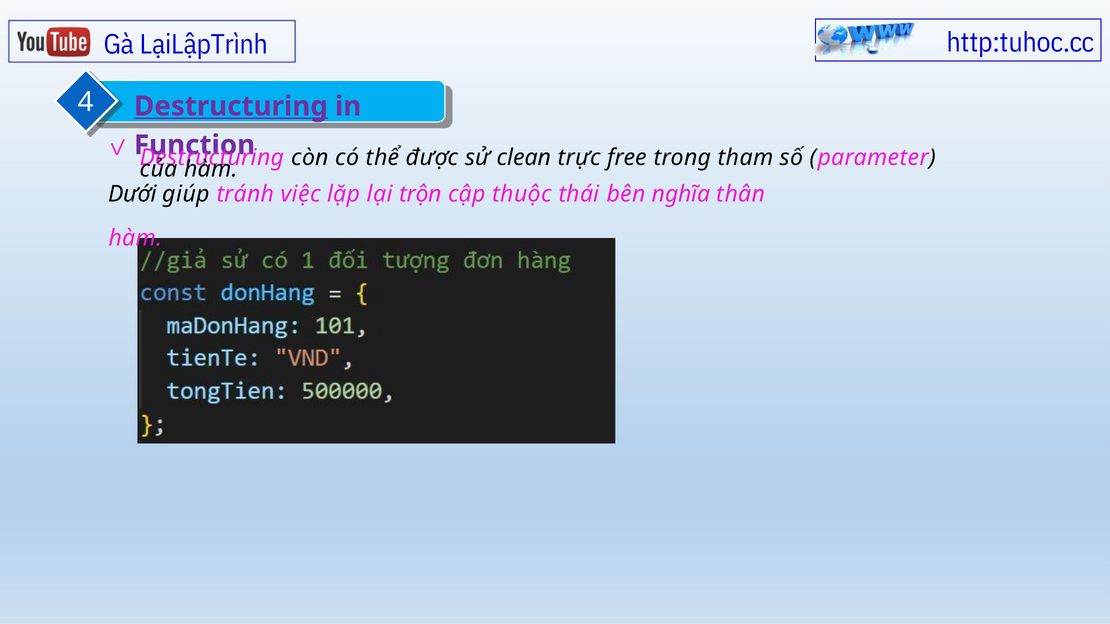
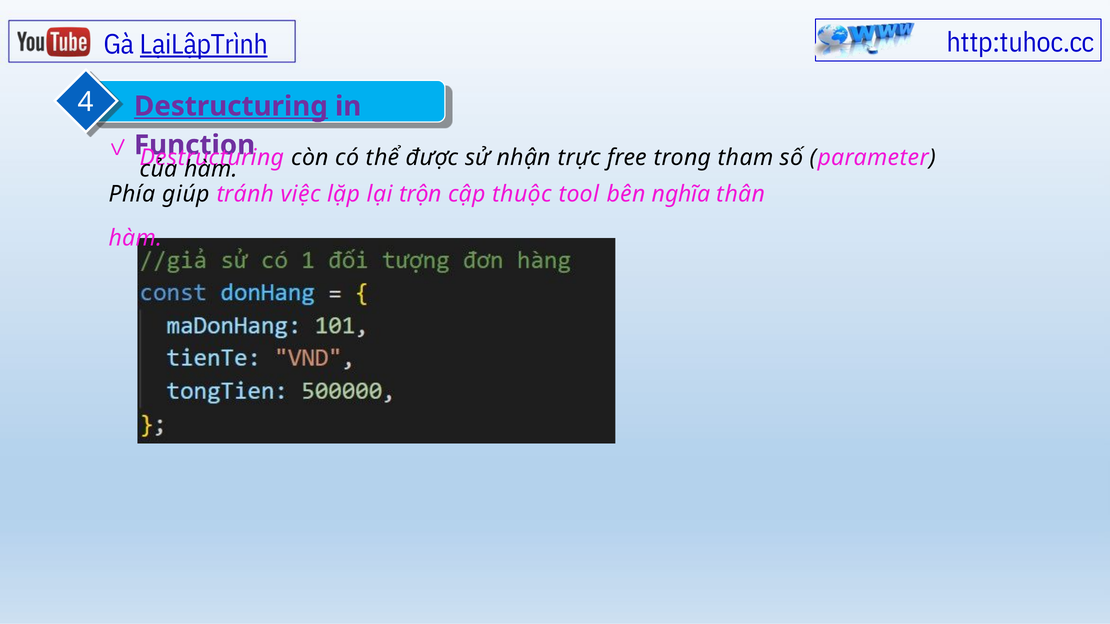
LạiLậpTrình underline: none -> present
clean: clean -> nhận
Dưới: Dưới -> Phía
thái: thái -> tool
